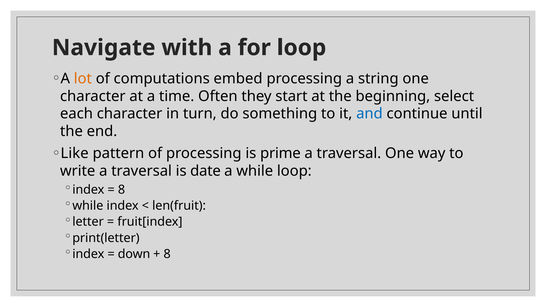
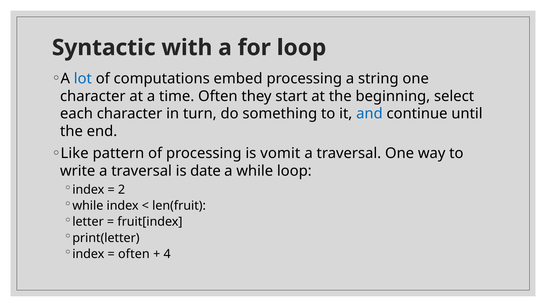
Navigate: Navigate -> Syntactic
lot colour: orange -> blue
prime: prime -> vomit
8 at (122, 190): 8 -> 2
down at (134, 254): down -> often
8 at (167, 254): 8 -> 4
